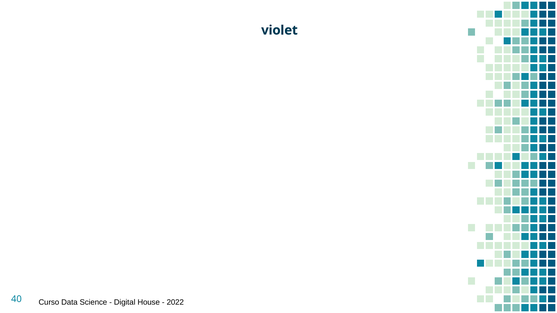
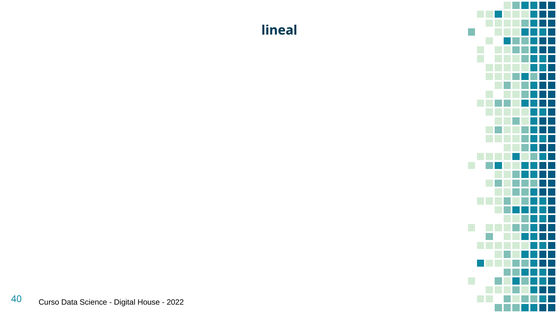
violet: violet -> lineal
